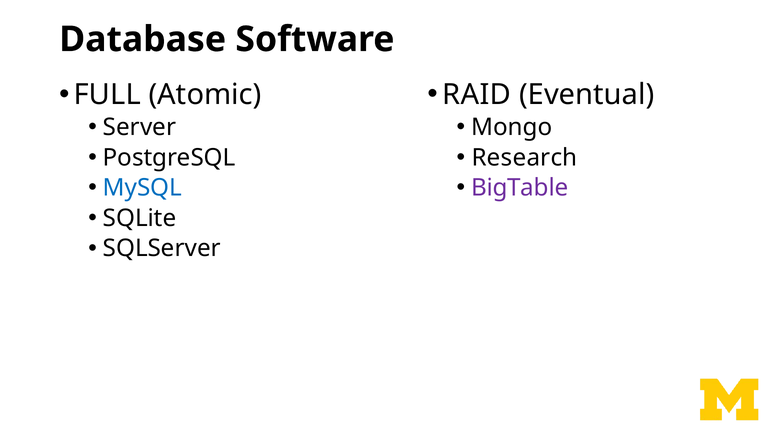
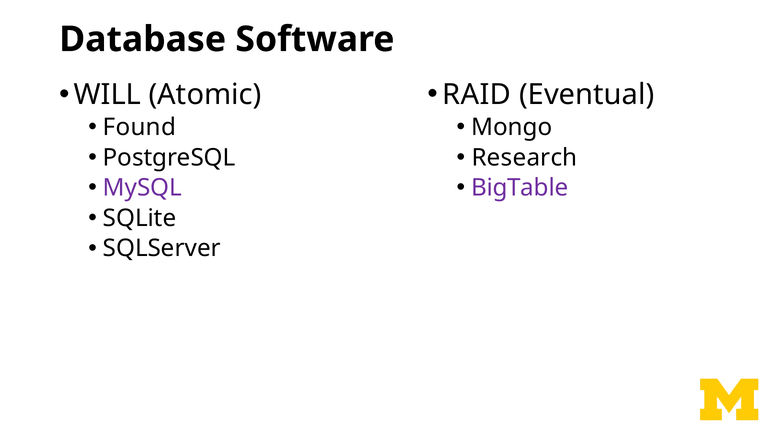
FULL: FULL -> WILL
Server: Server -> Found
MySQL colour: blue -> purple
